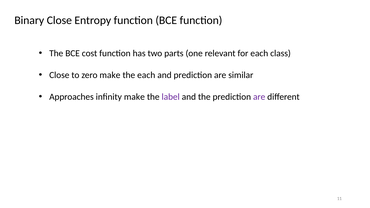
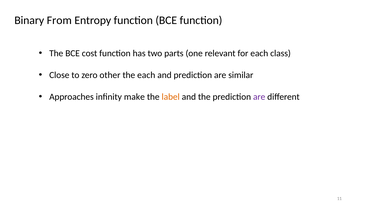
Binary Close: Close -> From
zero make: make -> other
label colour: purple -> orange
